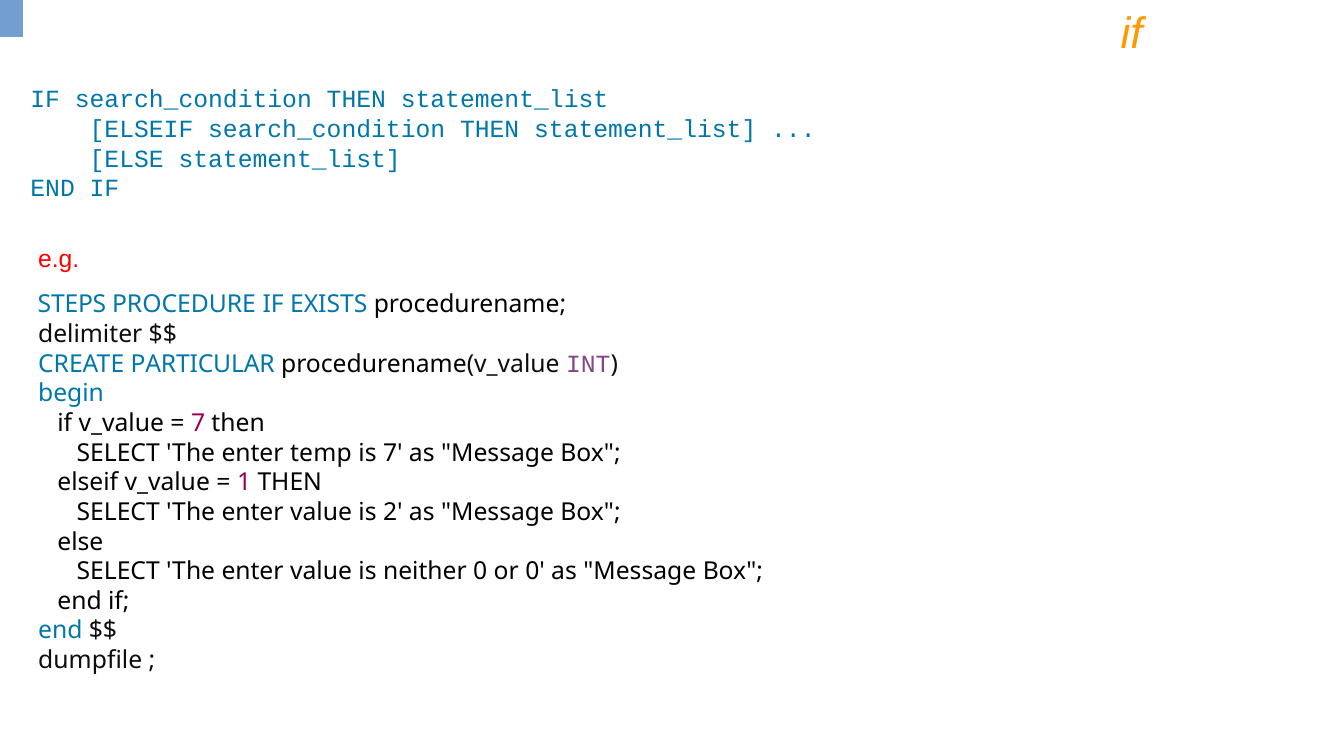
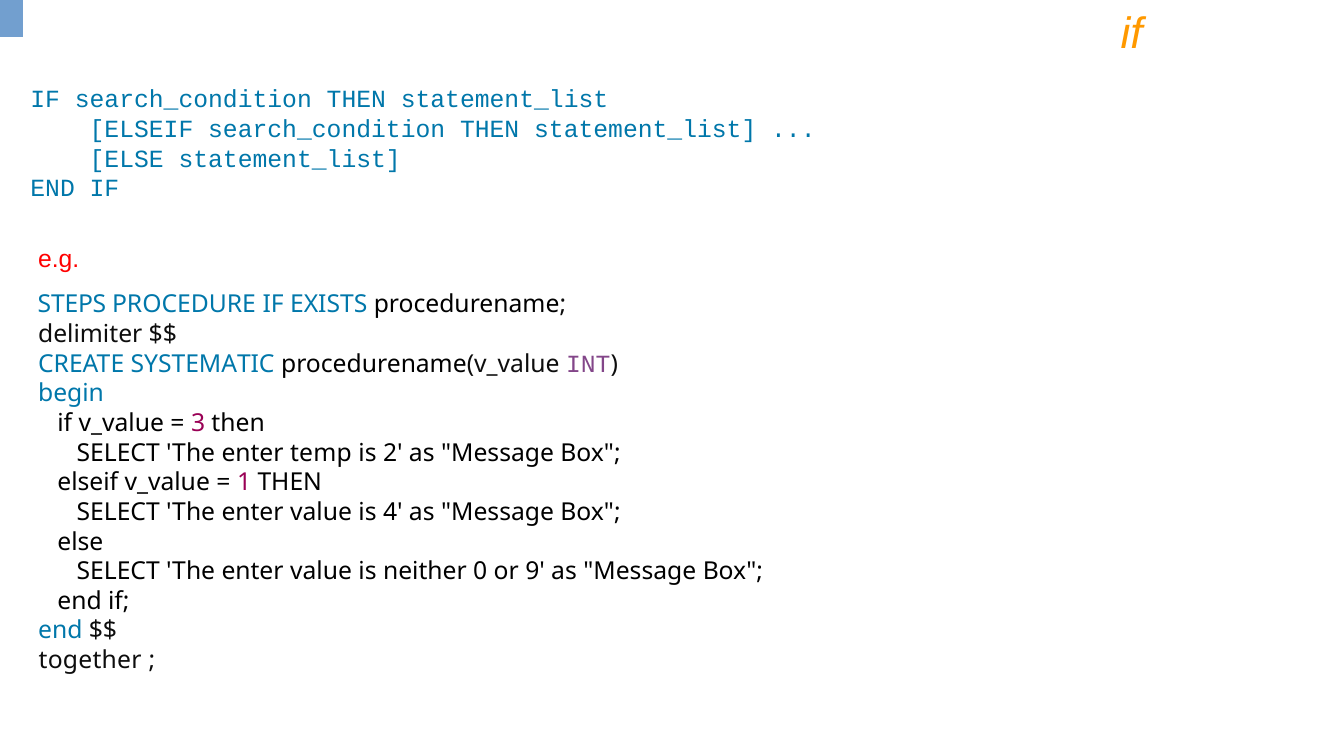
PARTICULAR: PARTICULAR -> SYSTEMATIC
7 at (198, 423): 7 -> 3
is 7: 7 -> 2
2: 2 -> 4
or 0: 0 -> 9
dumpfile: dumpfile -> together
